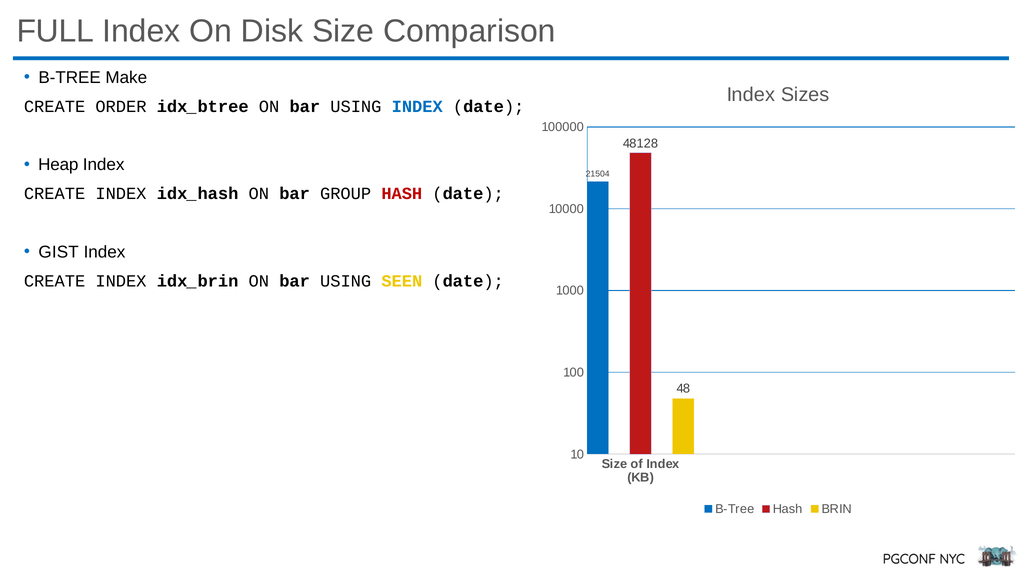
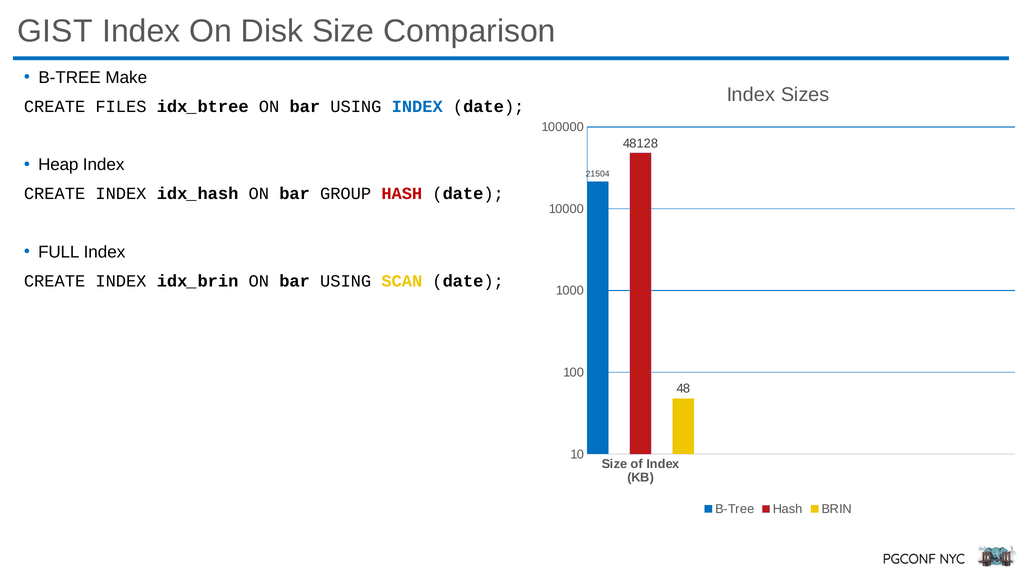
FULL: FULL -> GIST
ORDER: ORDER -> FILES
GIST: GIST -> FULL
SEEN: SEEN -> SCAN
